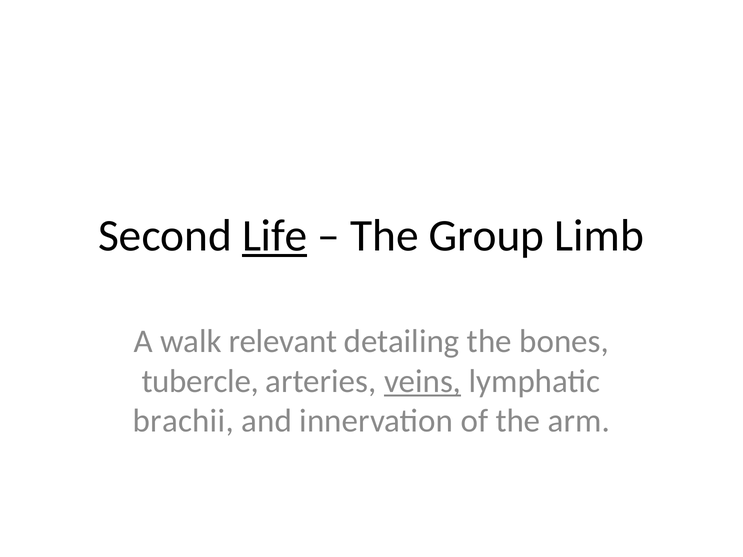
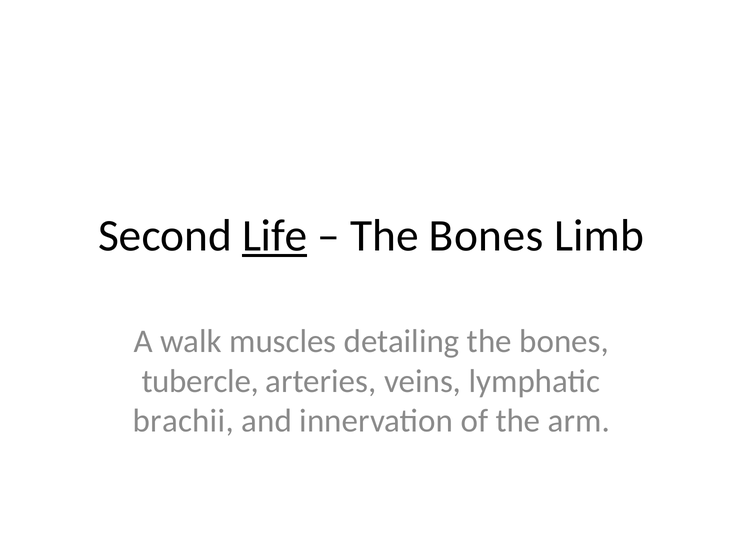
Group at (487, 236): Group -> Bones
relevant: relevant -> muscles
veins underline: present -> none
